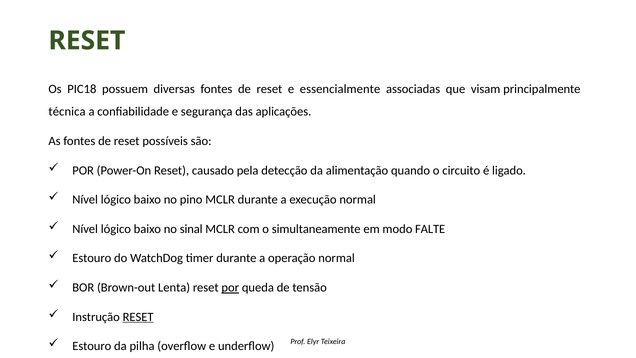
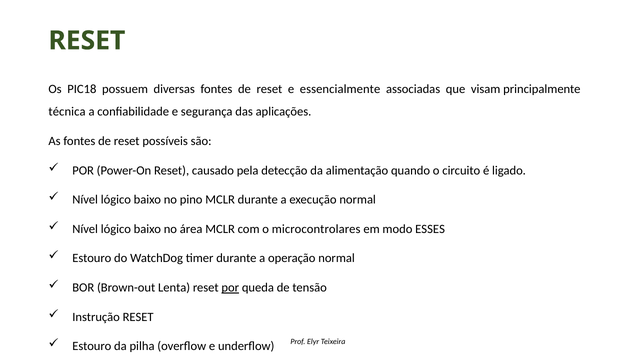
sinal: sinal -> área
simultaneamente: simultaneamente -> microcontrolares
FALTE: FALTE -> ESSES
RESET at (138, 317) underline: present -> none
